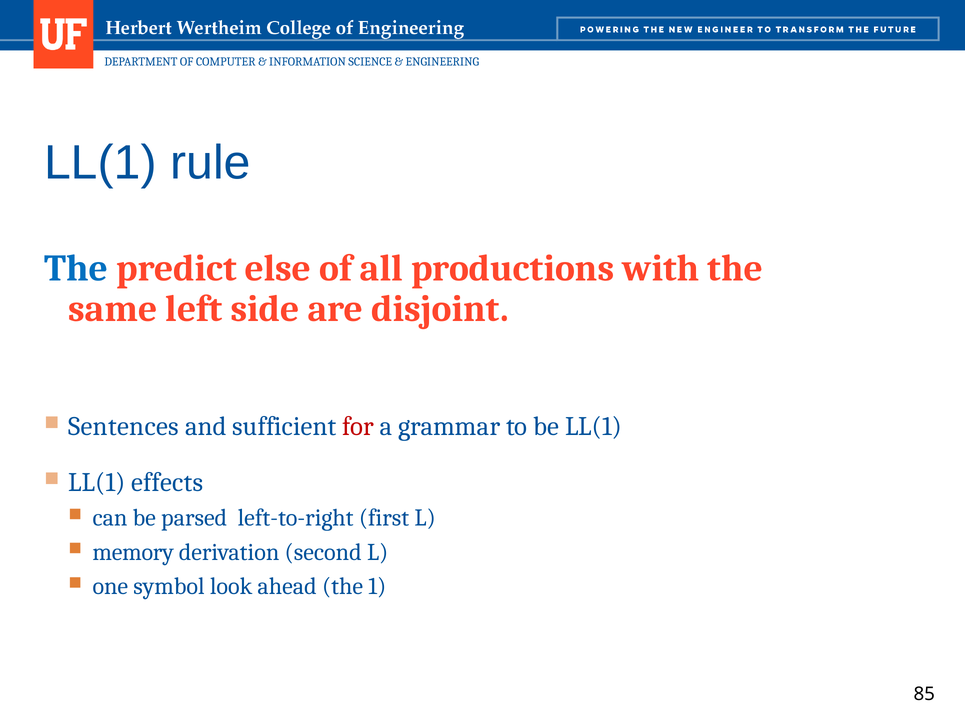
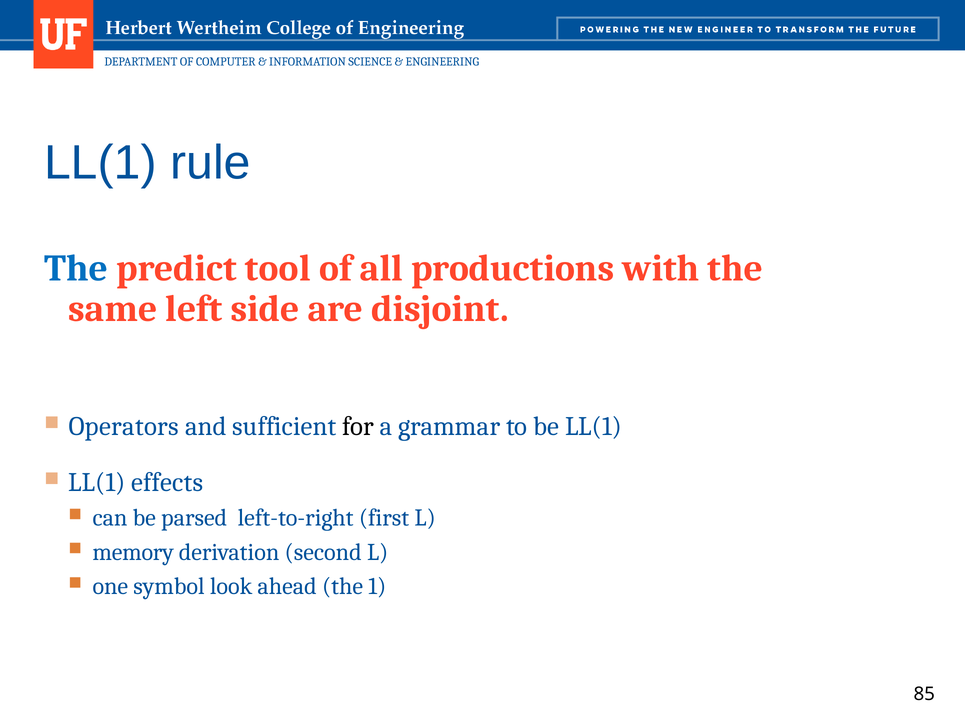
else: else -> tool
Sentences: Sentences -> Operators
for colour: red -> black
